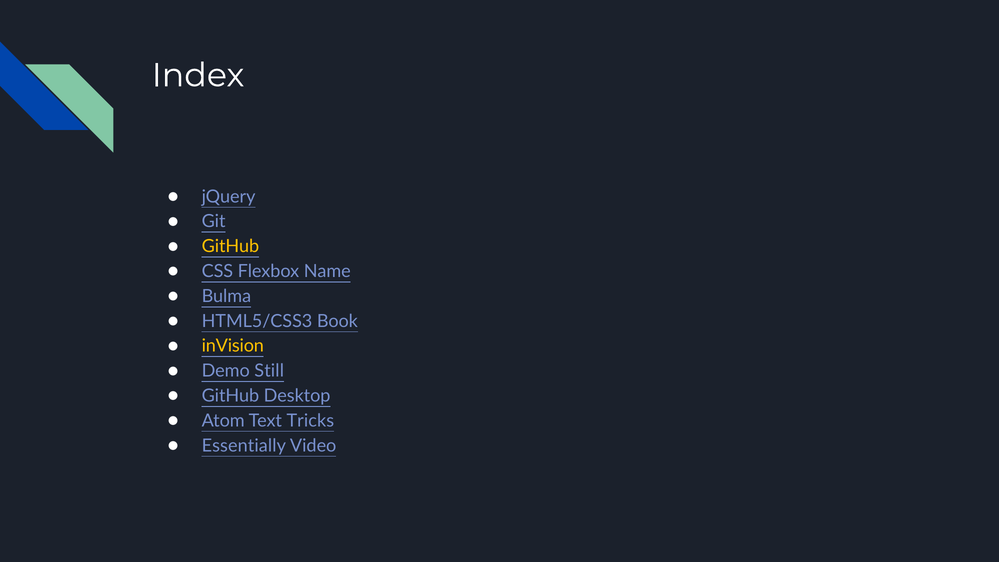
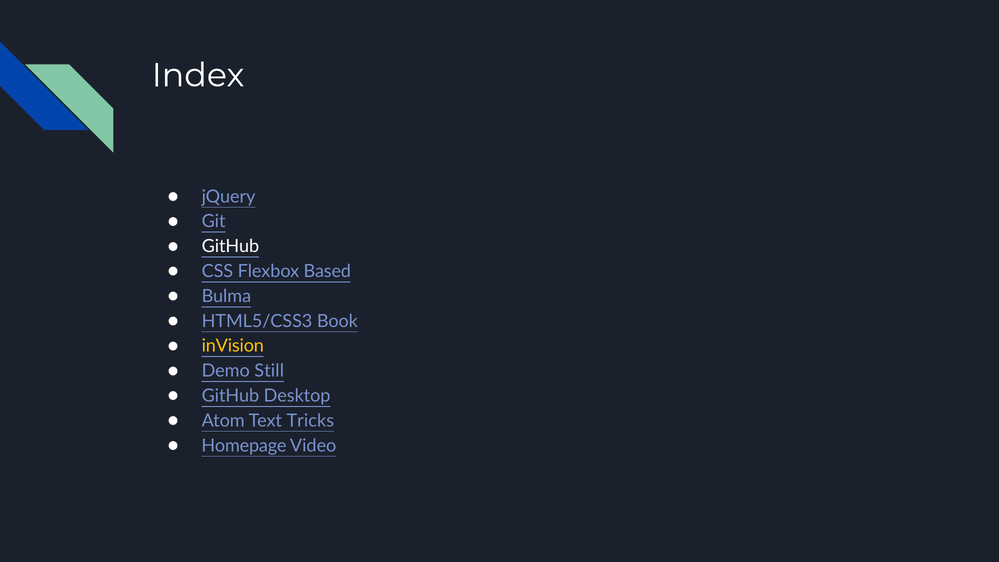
GitHub at (230, 246) colour: yellow -> white
Name: Name -> Based
Essentially: Essentially -> Homepage
